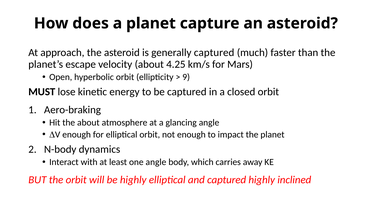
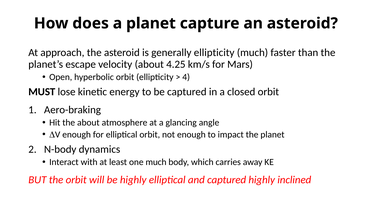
generally captured: captured -> ellipticity
9: 9 -> 4
one angle: angle -> much
